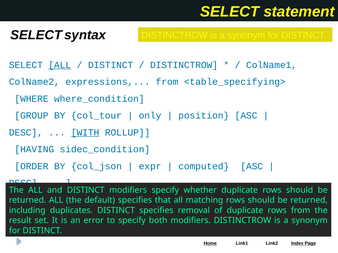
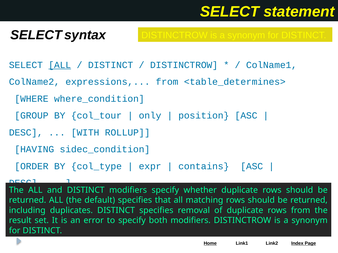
<table_specifying>: <table_specifying> -> <table_determines>
WITH underline: present -> none
col_json: col_json -> col_type
computed: computed -> contains
